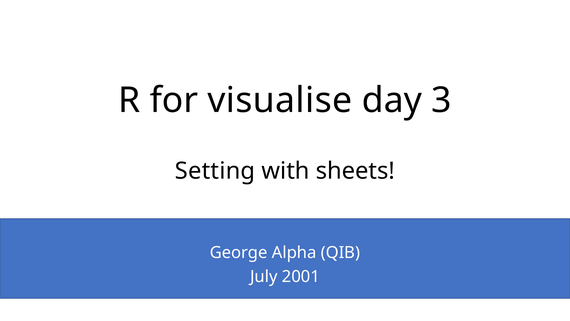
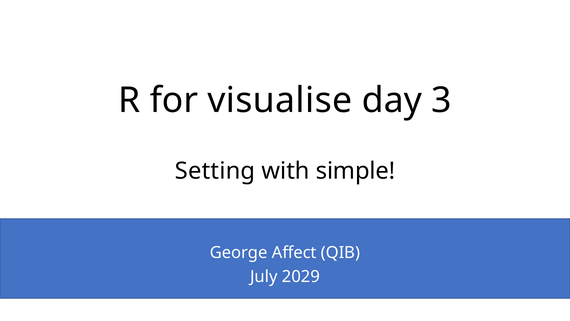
sheets: sheets -> simple
Alpha: Alpha -> Affect
2001: 2001 -> 2029
